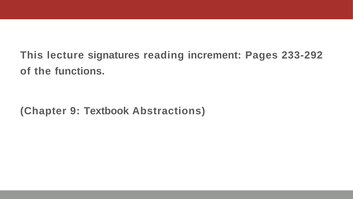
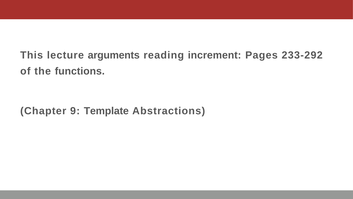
signatures: signatures -> arguments
Textbook: Textbook -> Template
